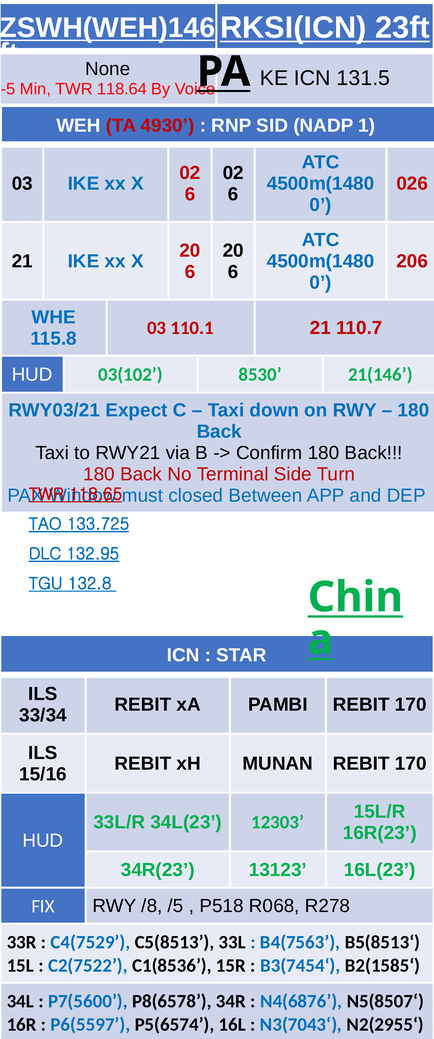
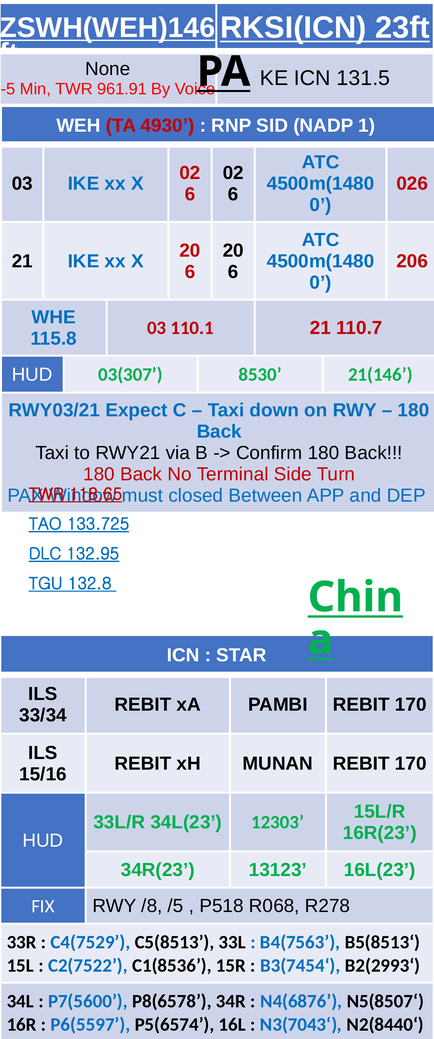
118.64: 118.64 -> 961.91
03(102: 03(102 -> 03(307
B2(1585‘: B2(1585‘ -> B2(2993‘
N2(2955‘: N2(2955‘ -> N2(8440‘
